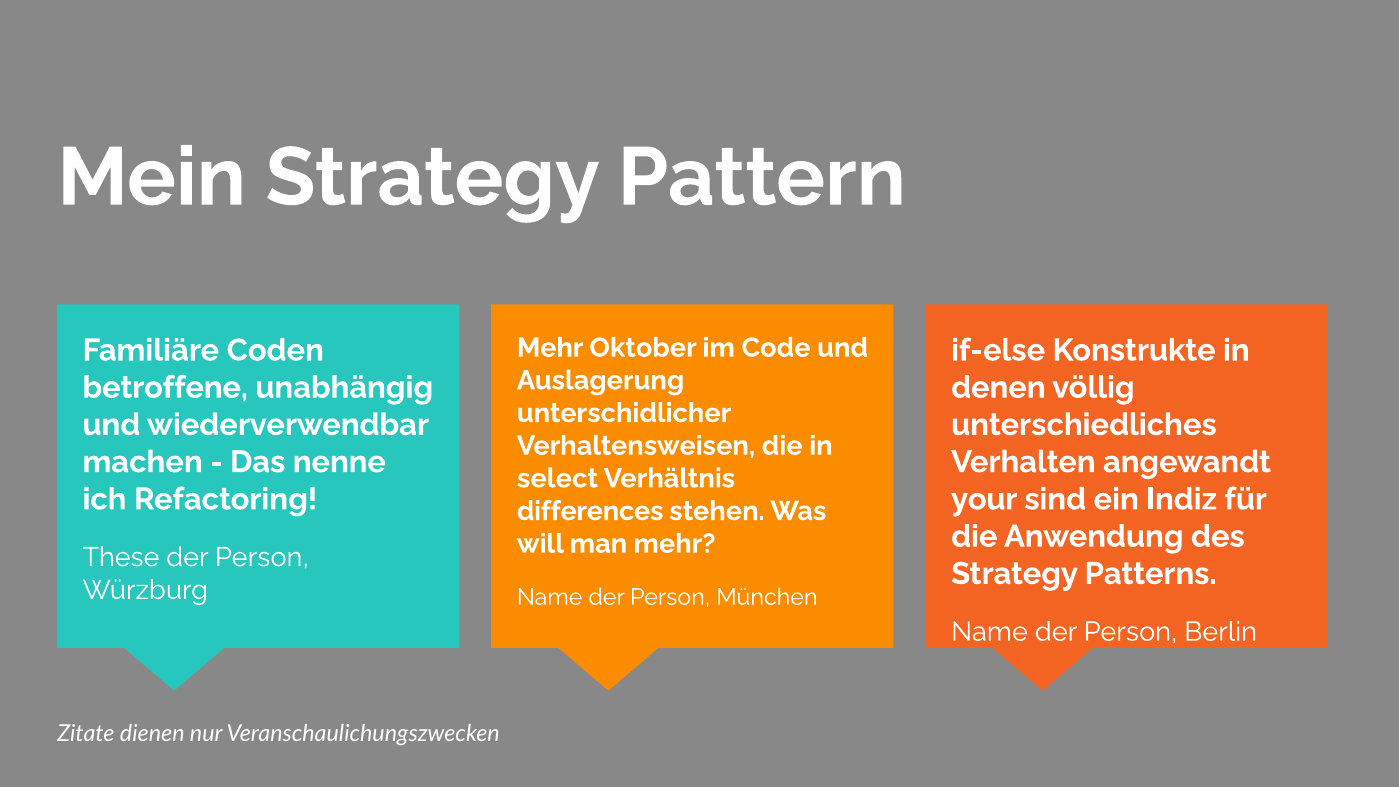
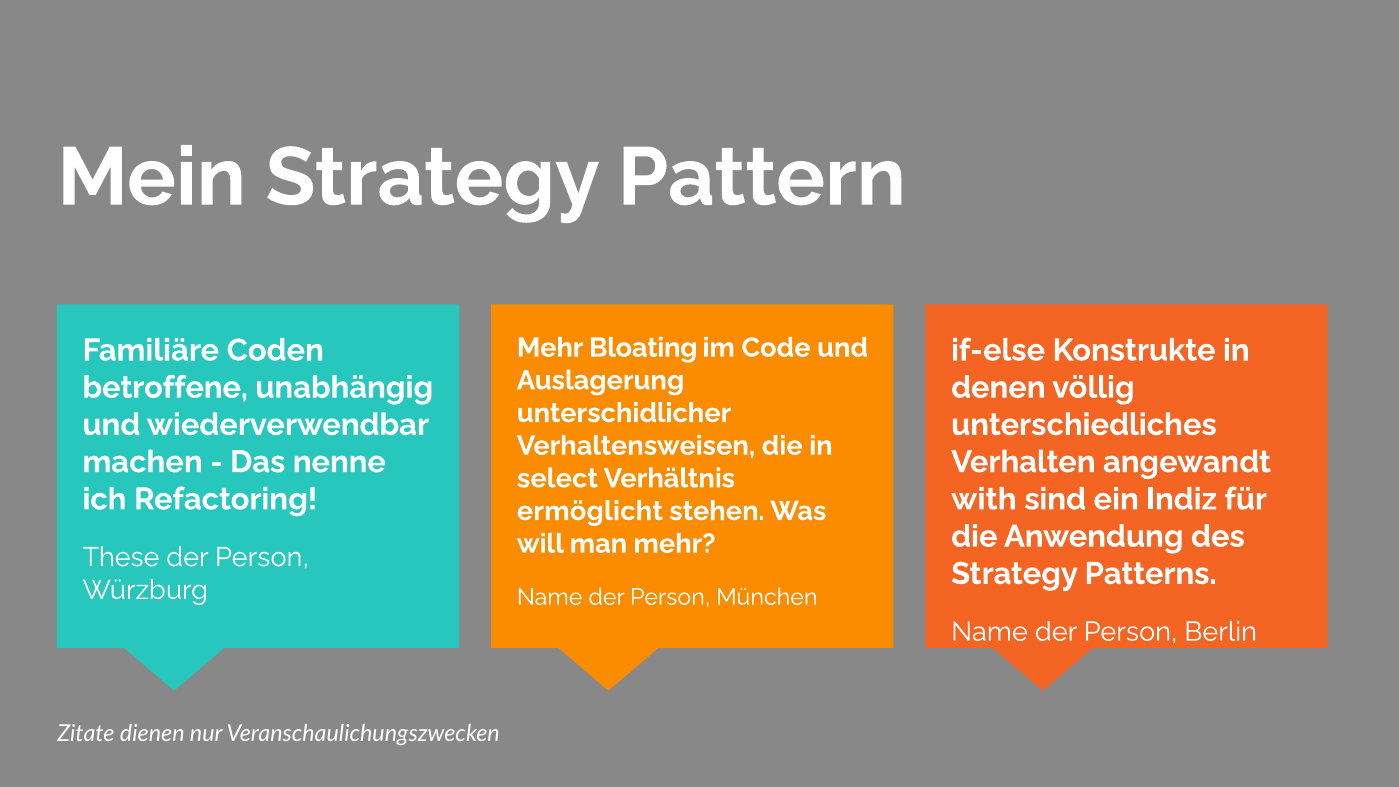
Oktober: Oktober -> Bloating
your: your -> with
differences: differences -> ermöglicht
